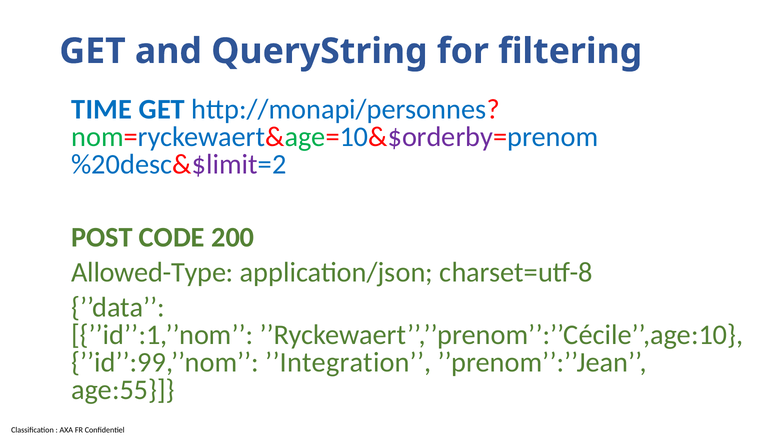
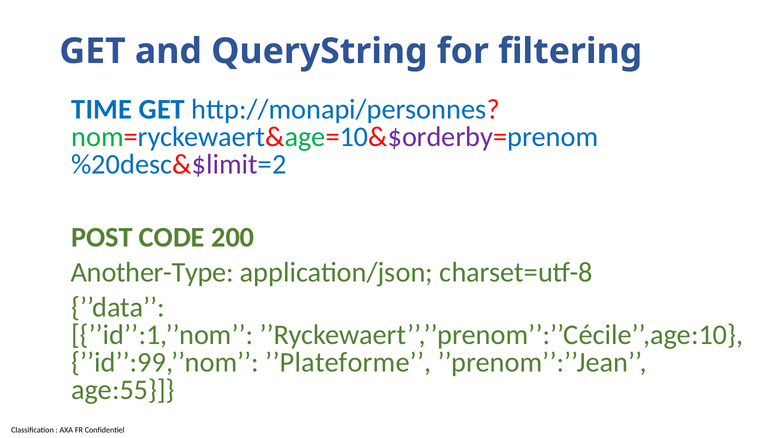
Allowed-Type: Allowed-Type -> Another-Type
’’Integration: ’’Integration -> ’’Plateforme
